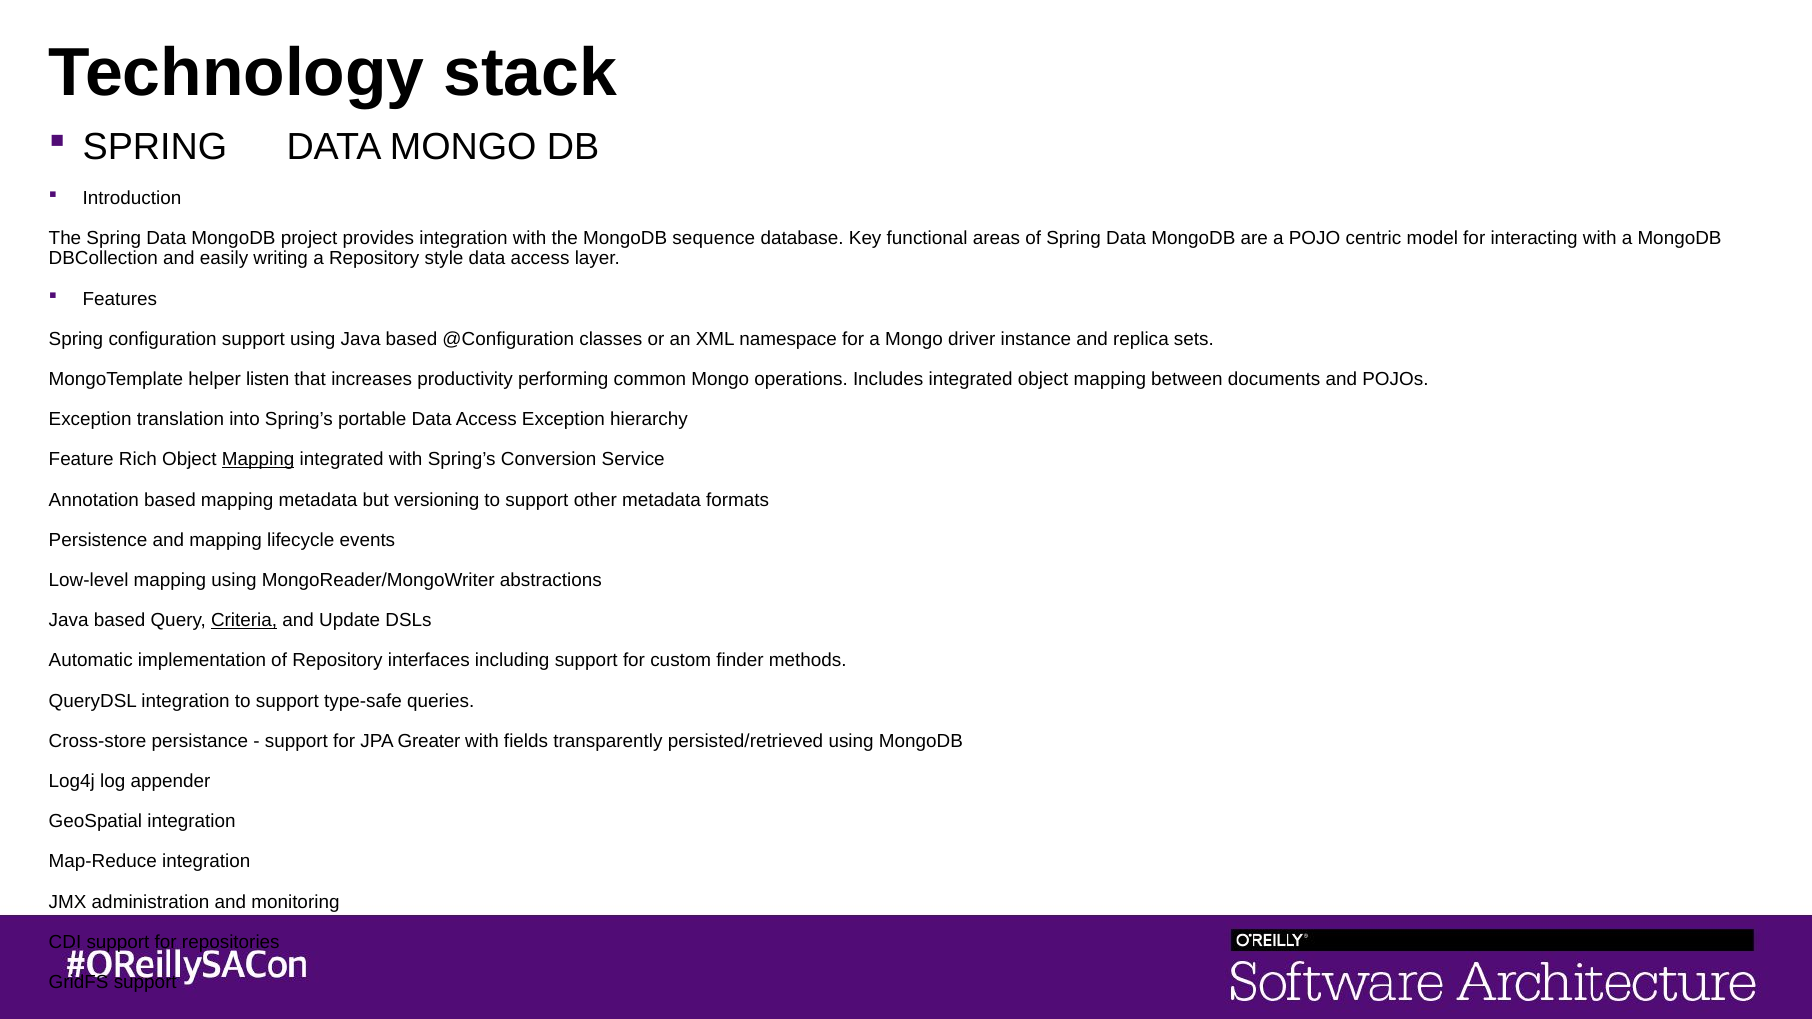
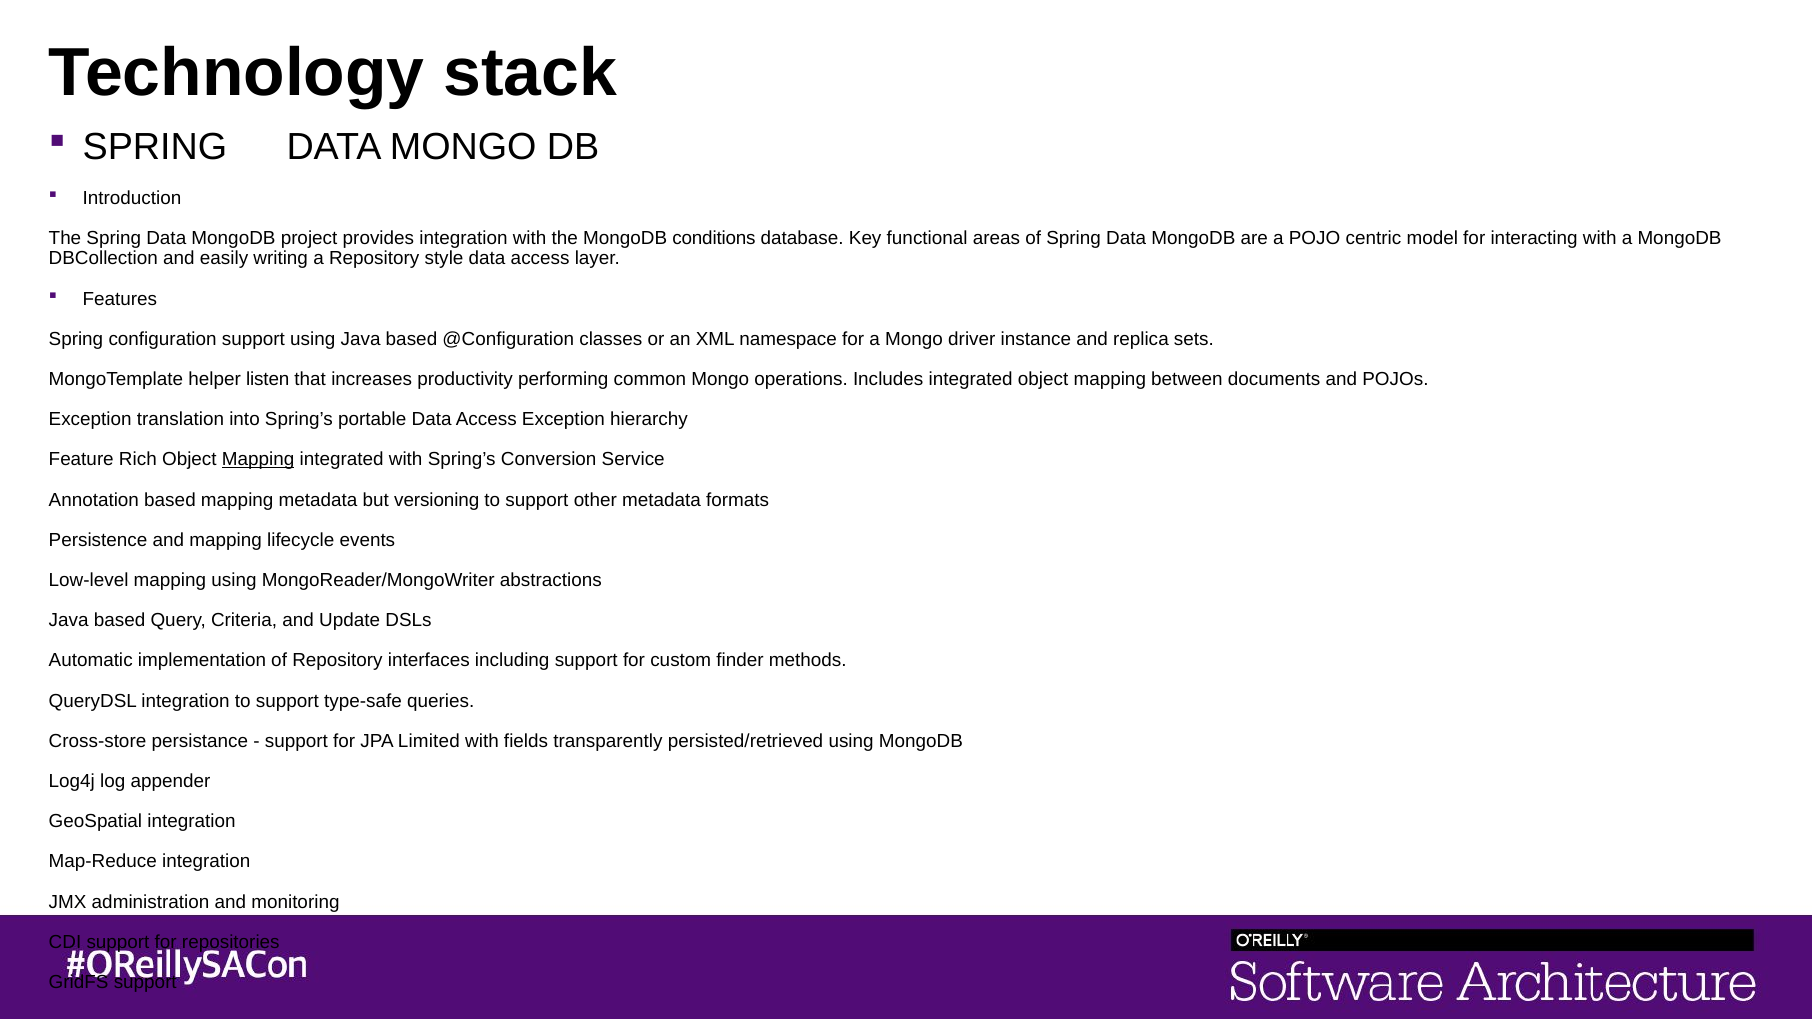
sequence: sequence -> conditions
Criteria underline: present -> none
Greater: Greater -> Limited
